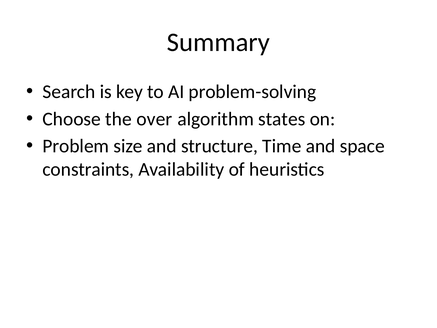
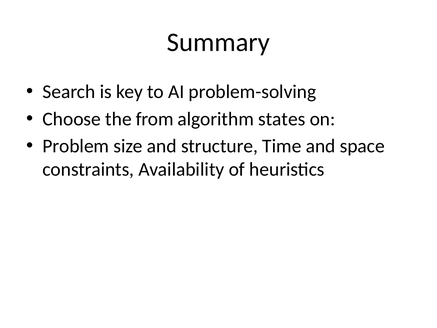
over: over -> from
